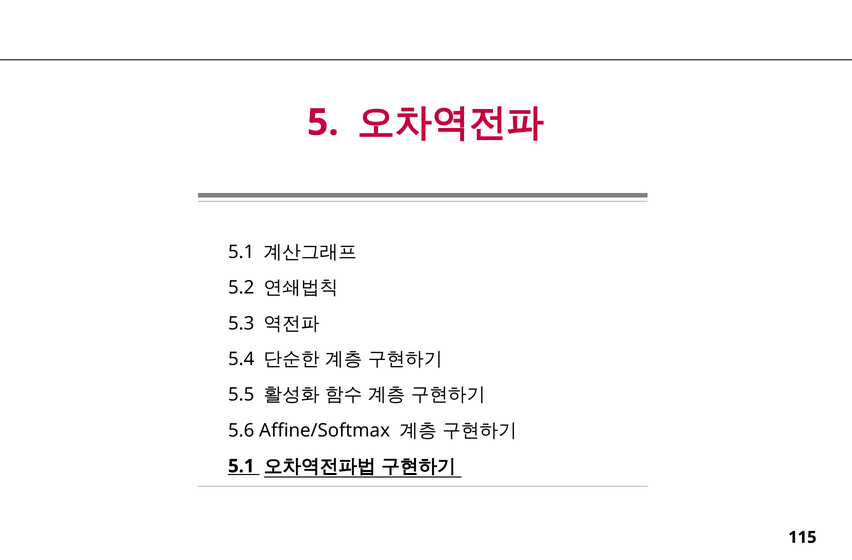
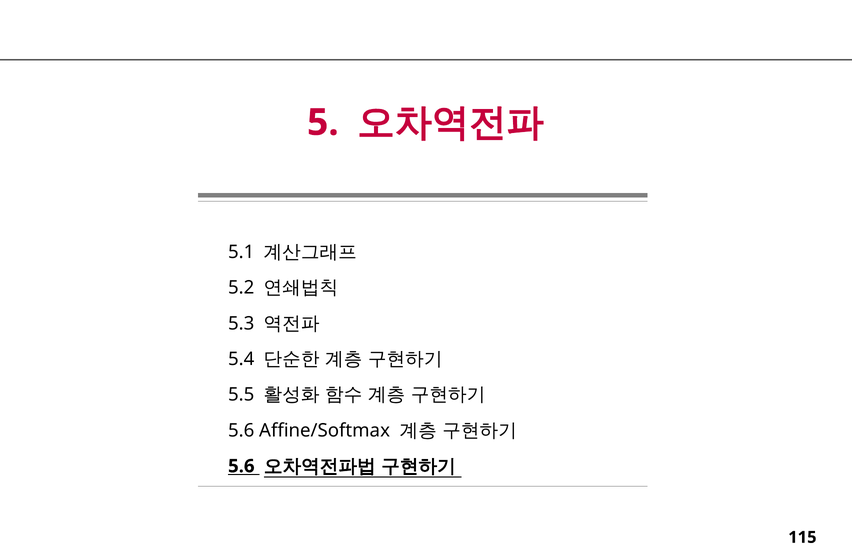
5.1 at (241, 466): 5.1 -> 5.6
